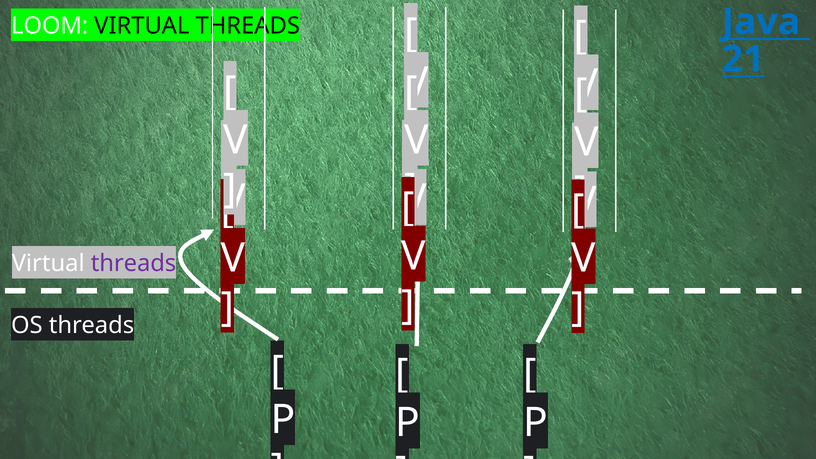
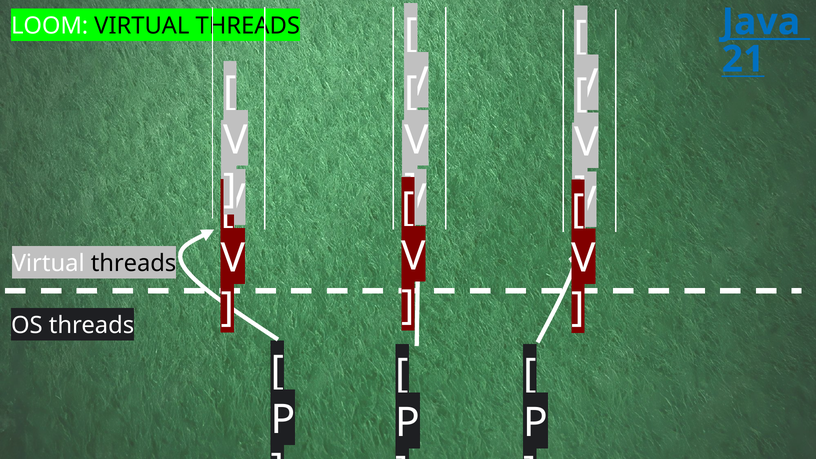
threads at (134, 264) colour: purple -> black
